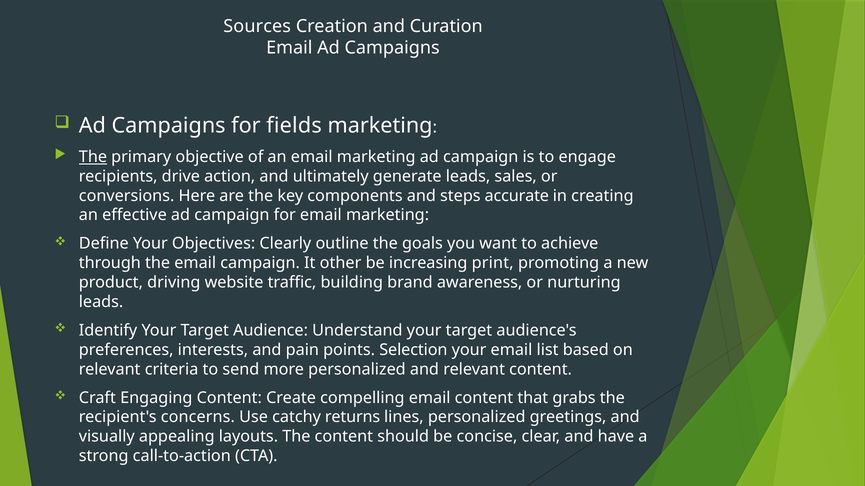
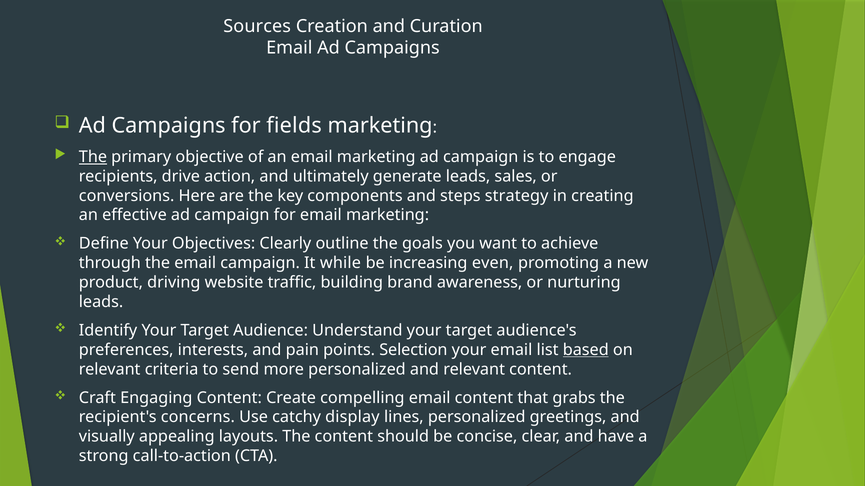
accurate: accurate -> strategy
other: other -> while
print: print -> even
based underline: none -> present
returns: returns -> display
